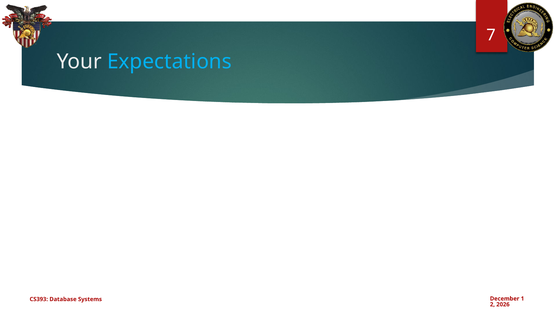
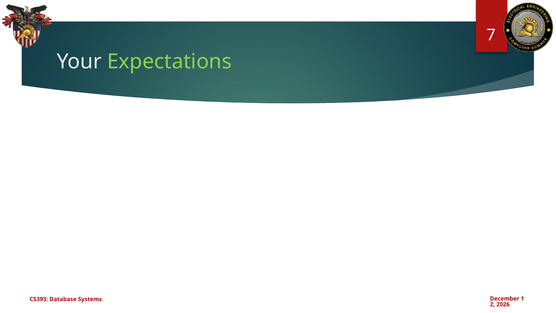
Expectations colour: light blue -> light green
